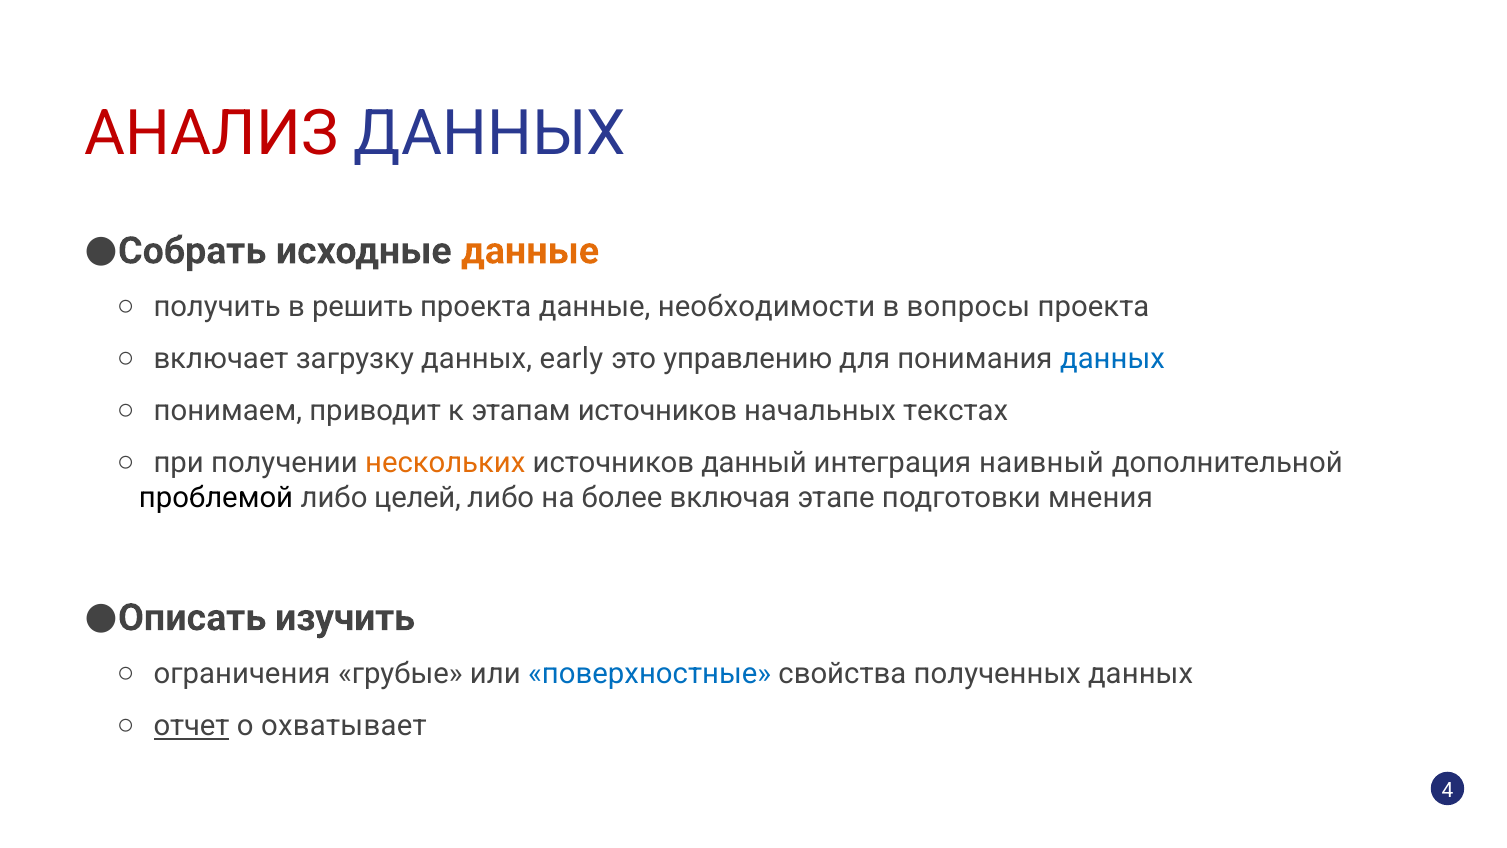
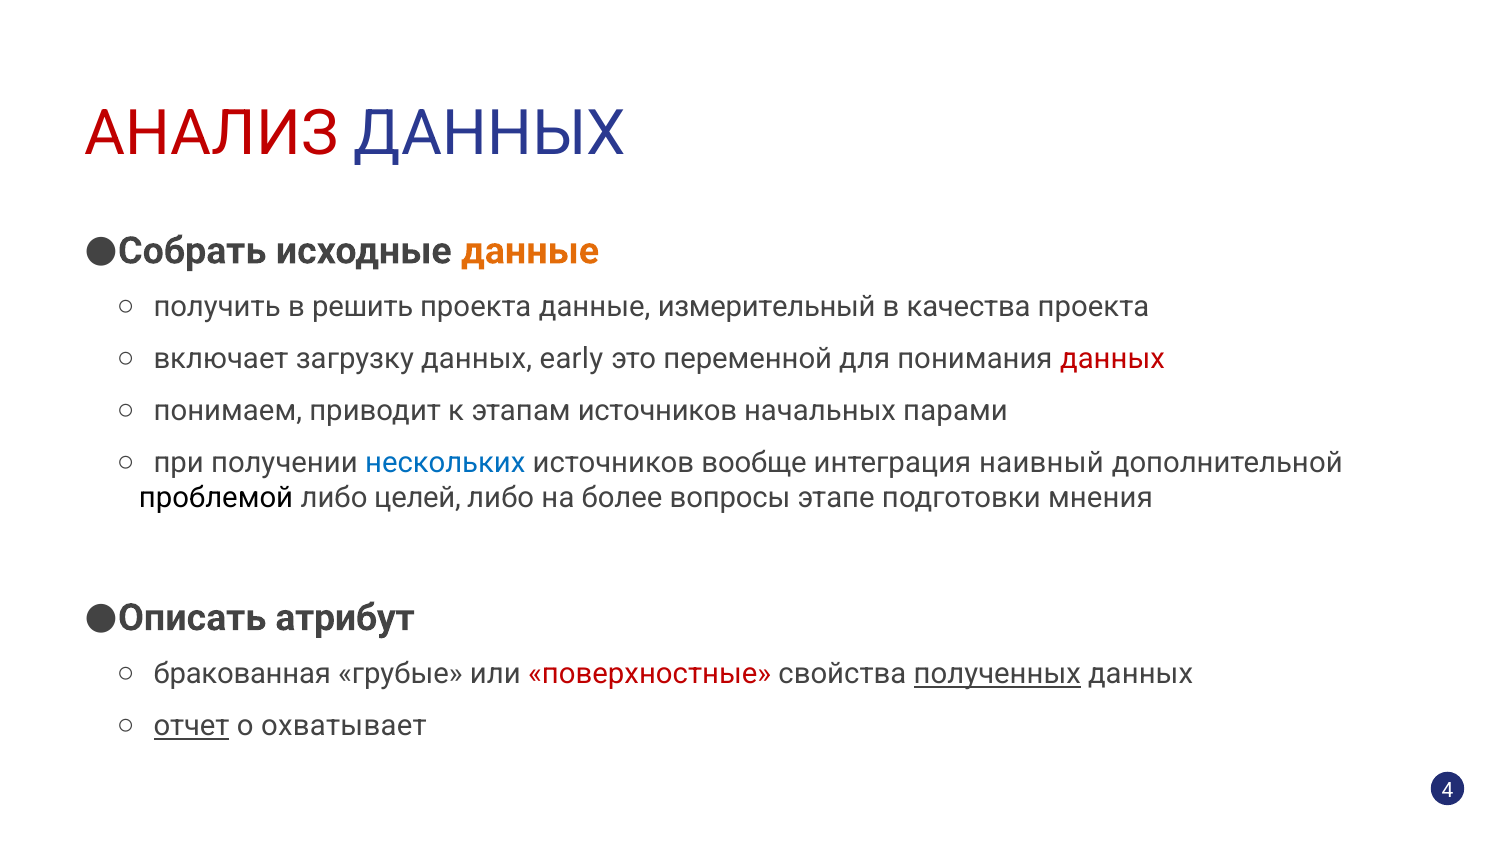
необходимости: необходимости -> измерительный
вопросы: вопросы -> качества
управлению: управлению -> переменной
данных at (1112, 359) colour: blue -> red
текстах: текстах -> парами
нескольких colour: orange -> blue
данный: данный -> вообще
включая: включая -> вопросы
изучить: изучить -> атрибут
ограничения: ограничения -> бракованная
поверхностные colour: blue -> red
полученных underline: none -> present
